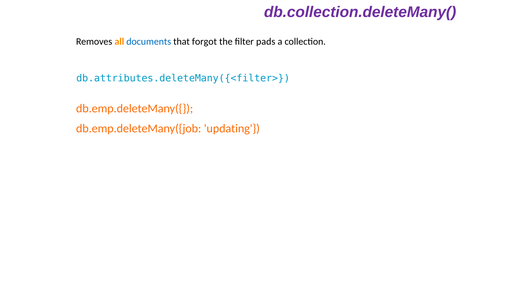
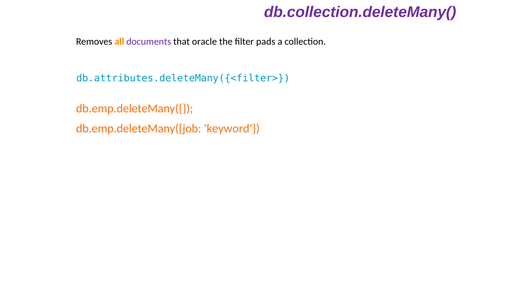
documents colour: blue -> purple
forgot: forgot -> oracle
updating: updating -> keyword
